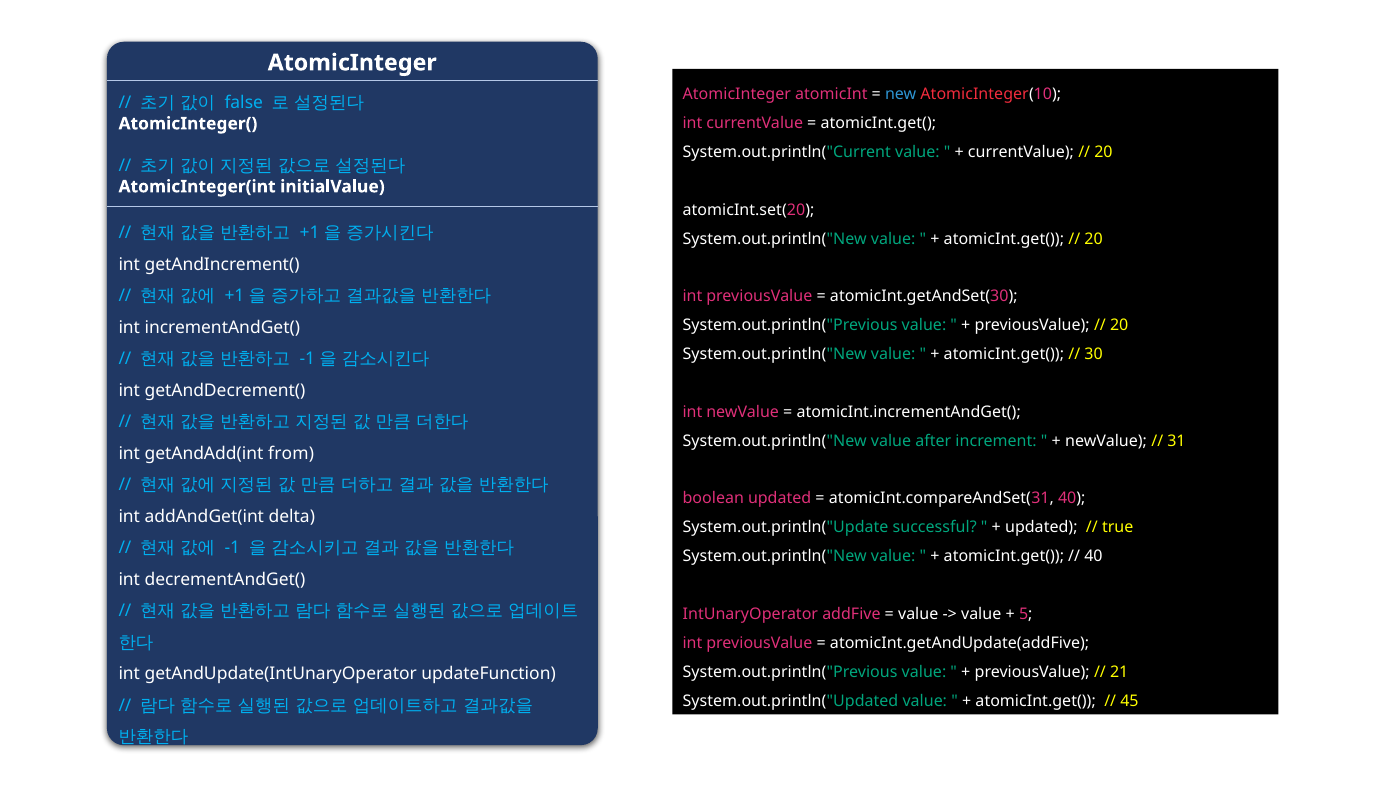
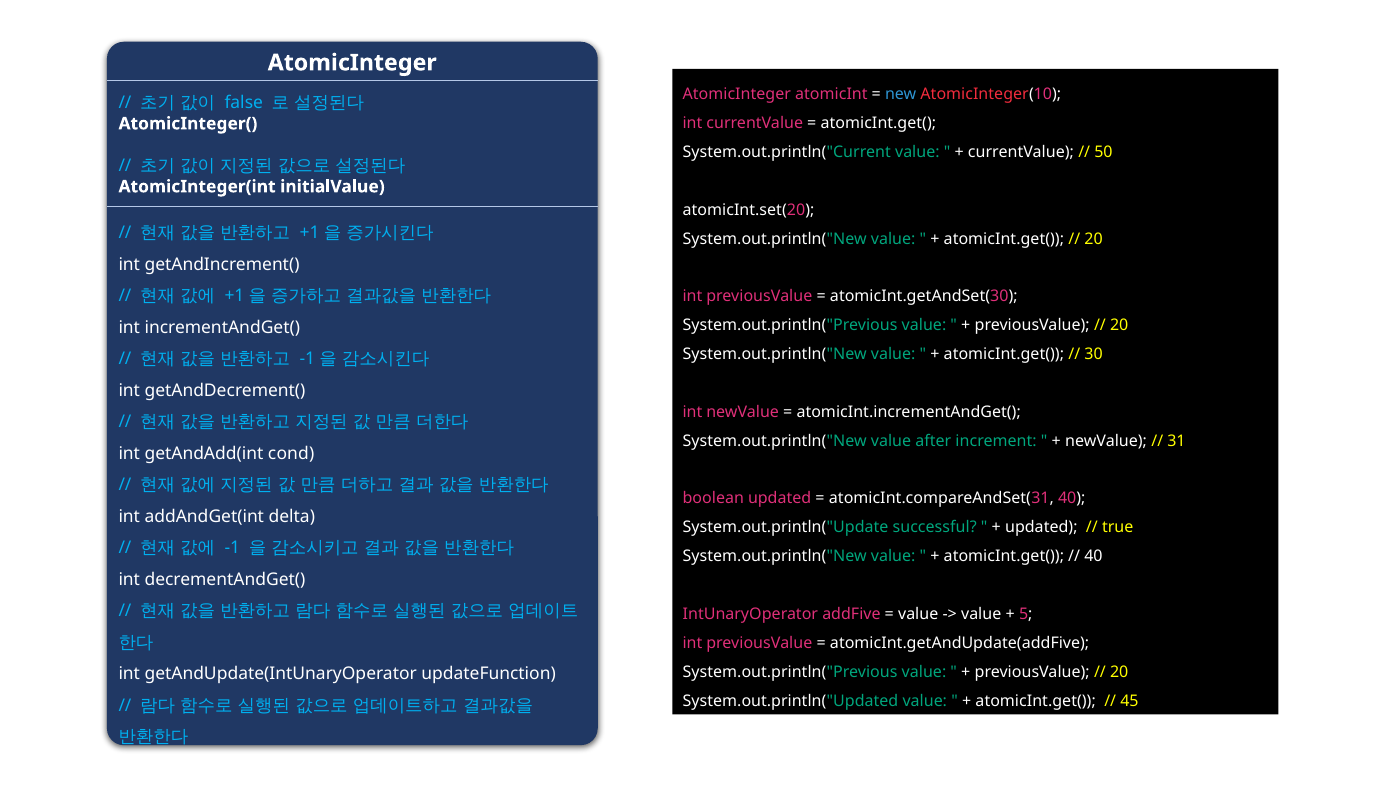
20 at (1103, 152): 20 -> 50
from: from -> cond
21 at (1119, 671): 21 -> 20
